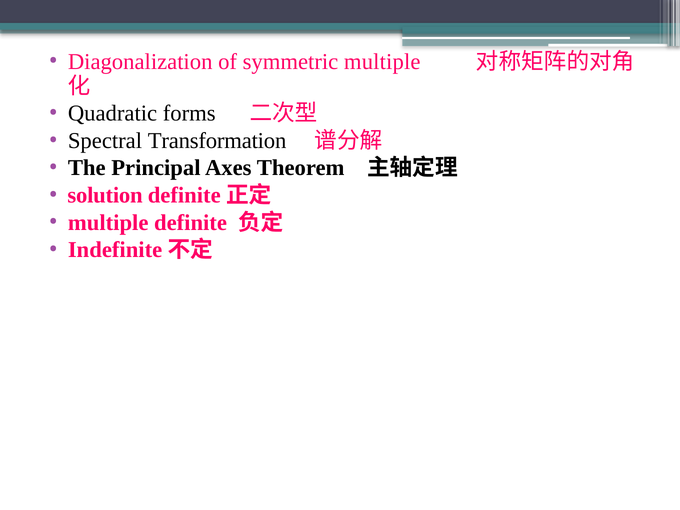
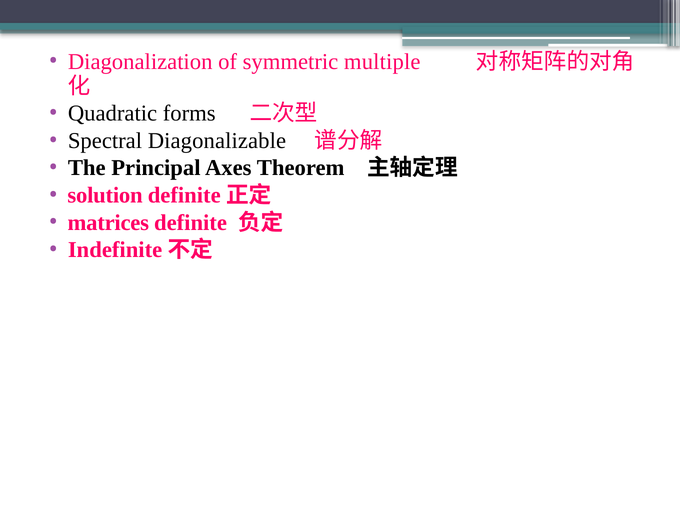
Transformation: Transformation -> Diagonalizable
multiple at (108, 223): multiple -> matrices
